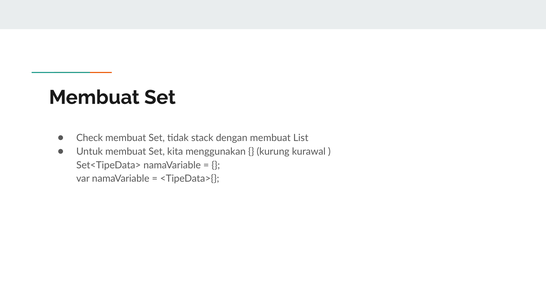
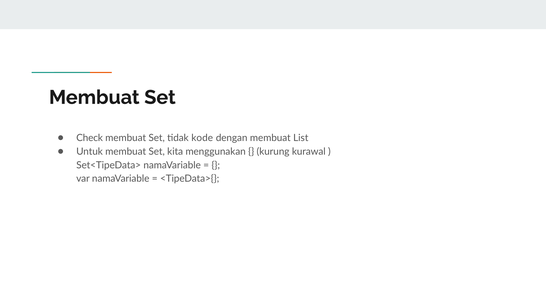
stack: stack -> kode
